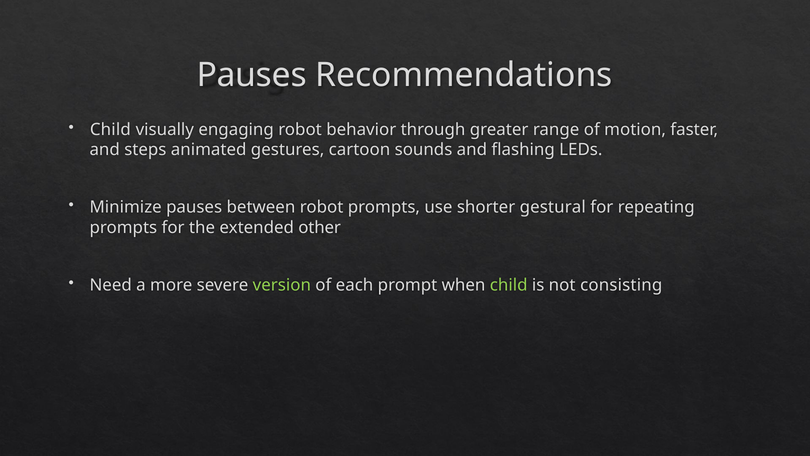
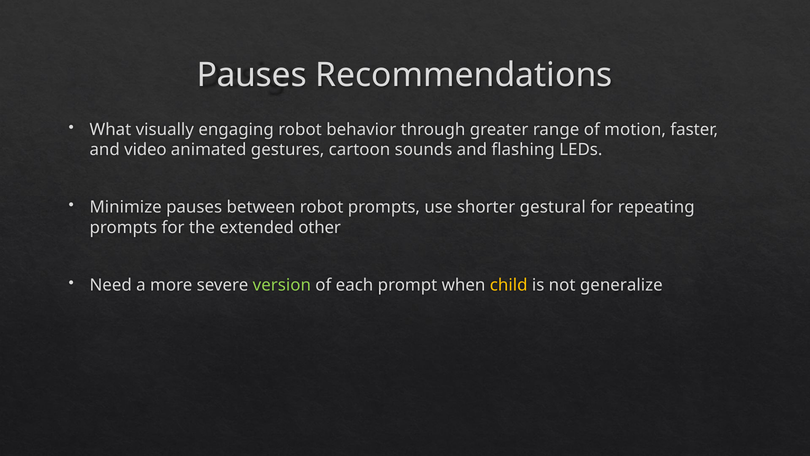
Child at (110, 129): Child -> What
steps: steps -> video
child at (509, 285) colour: light green -> yellow
consisting: consisting -> generalize
